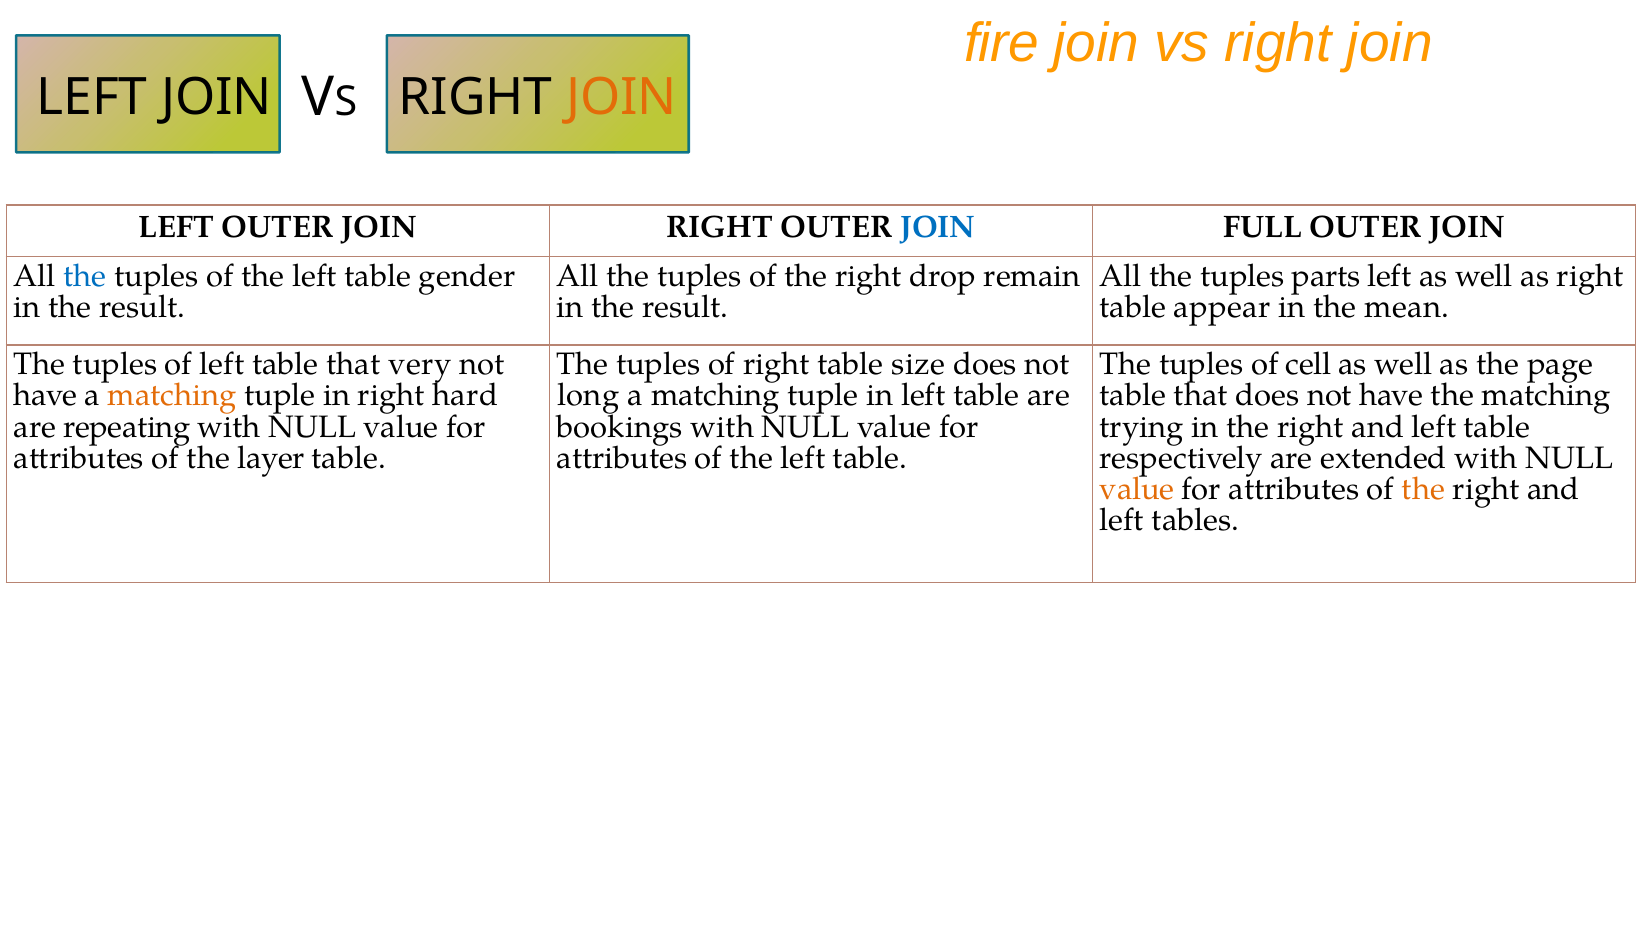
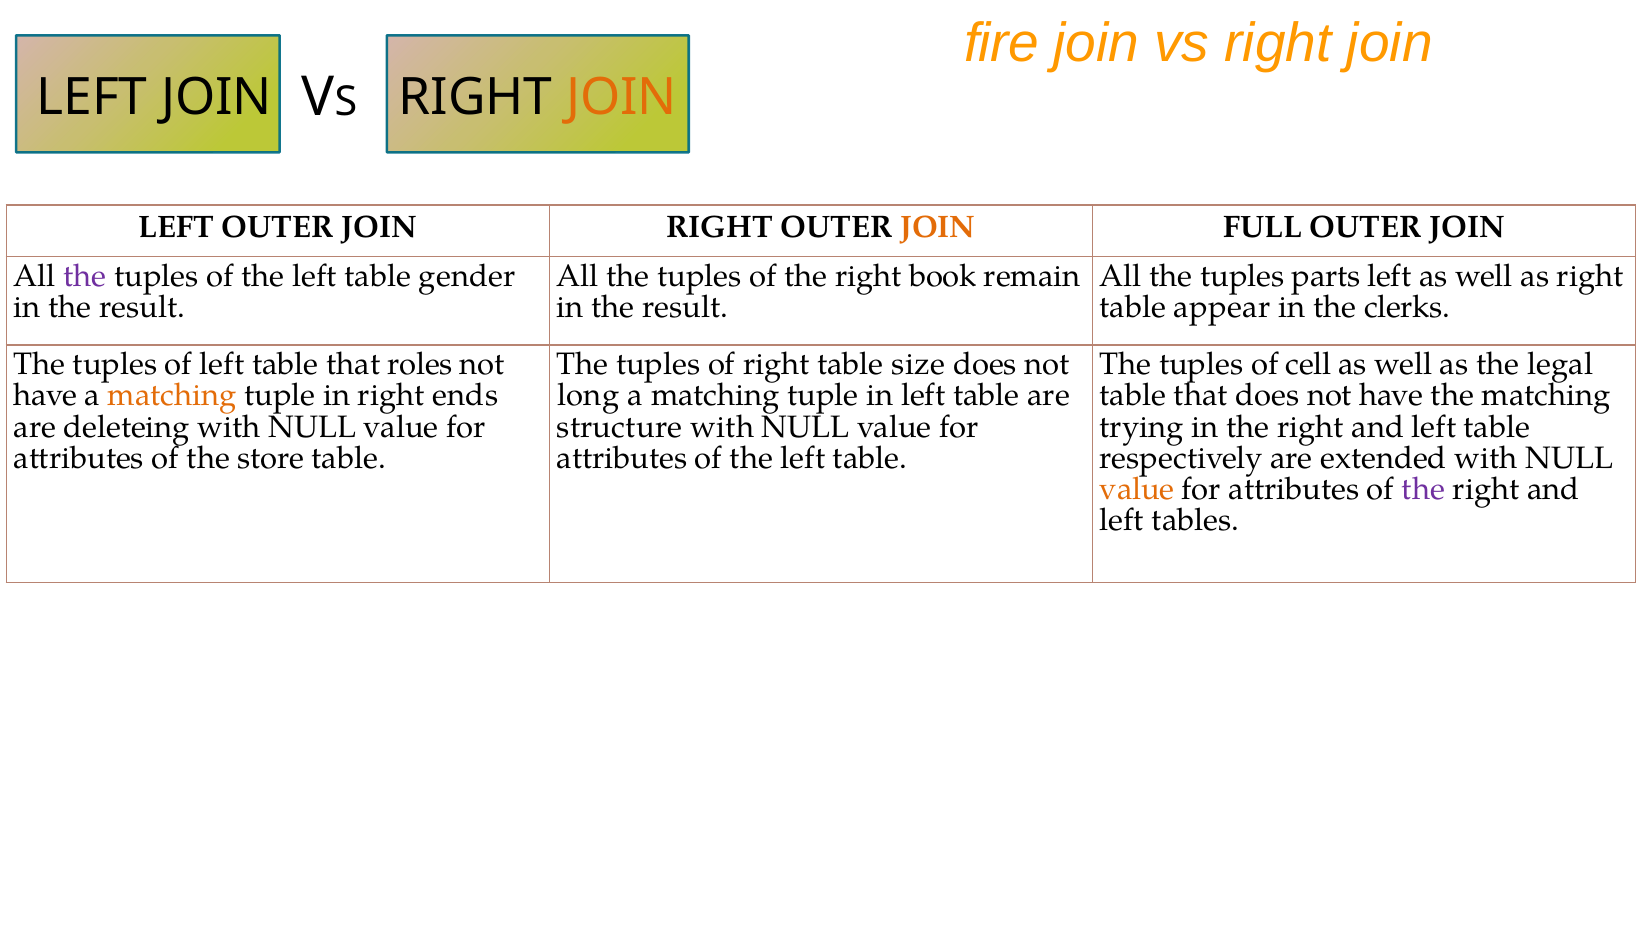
JOIN at (938, 228) colour: blue -> orange
the at (85, 276) colour: blue -> purple
drop: drop -> book
mean: mean -> clerks
very: very -> roles
page: page -> legal
hard: hard -> ends
repeating: repeating -> deleteing
bookings: bookings -> structure
layer: layer -> store
the at (1424, 489) colour: orange -> purple
